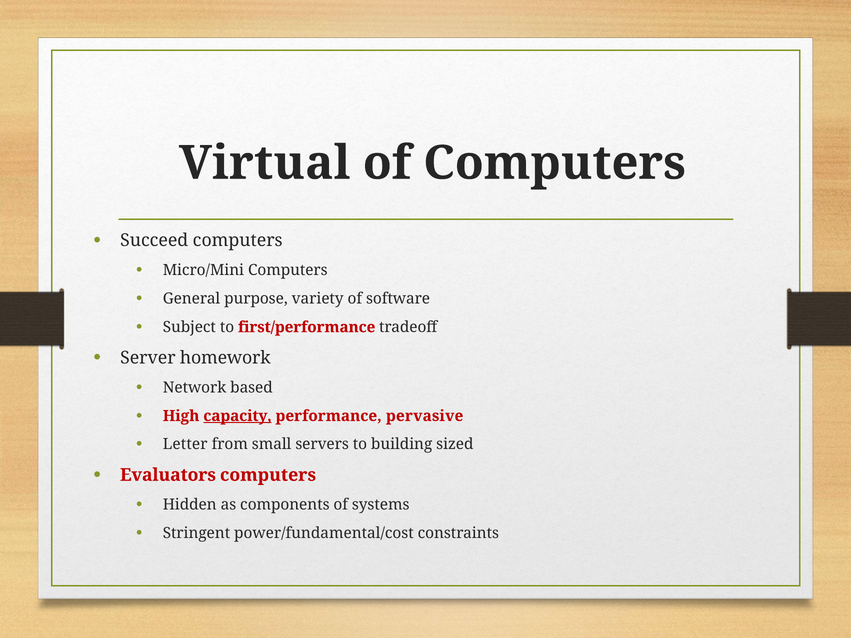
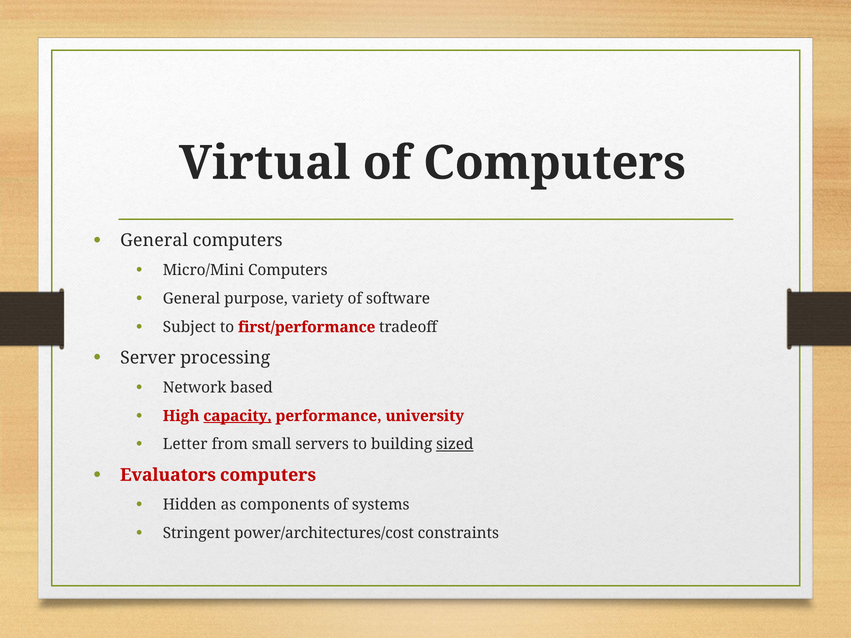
Succeed at (154, 241): Succeed -> General
homework: homework -> processing
pervasive: pervasive -> university
sized underline: none -> present
power/fundamental/cost: power/fundamental/cost -> power/architectures/cost
